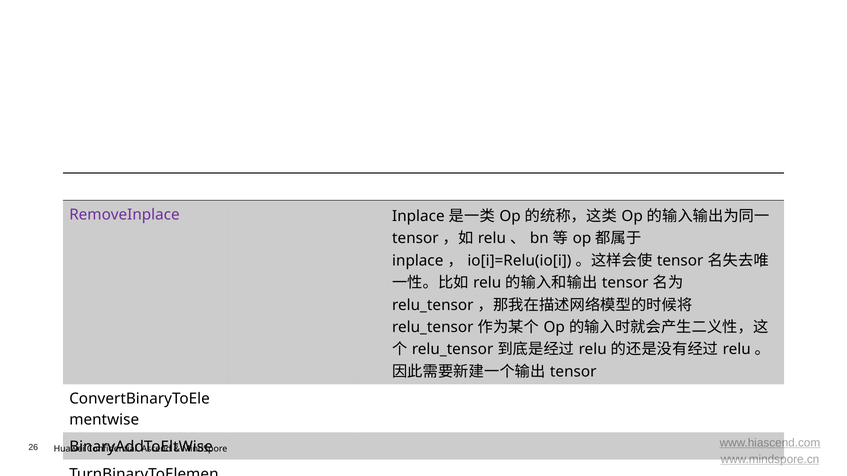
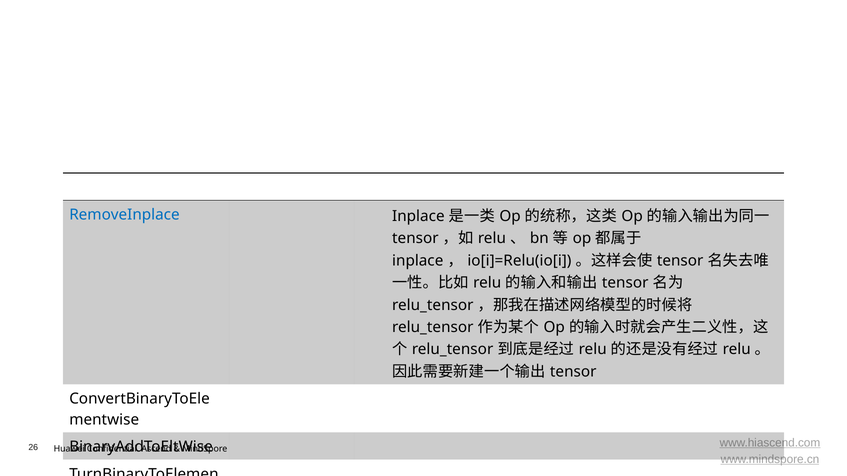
RemoveInplace colour: purple -> blue
